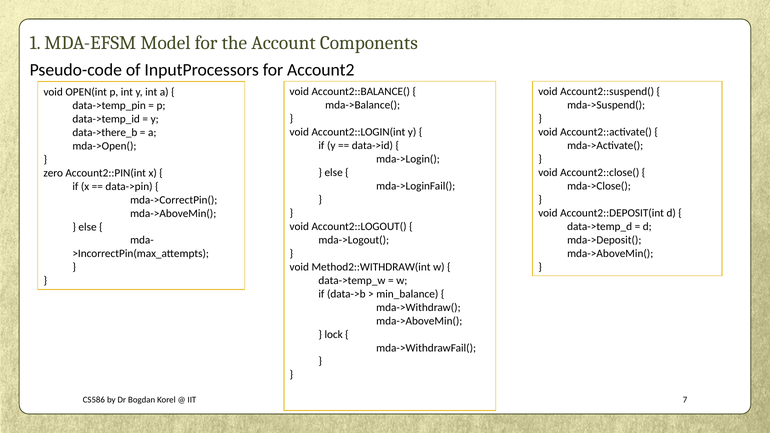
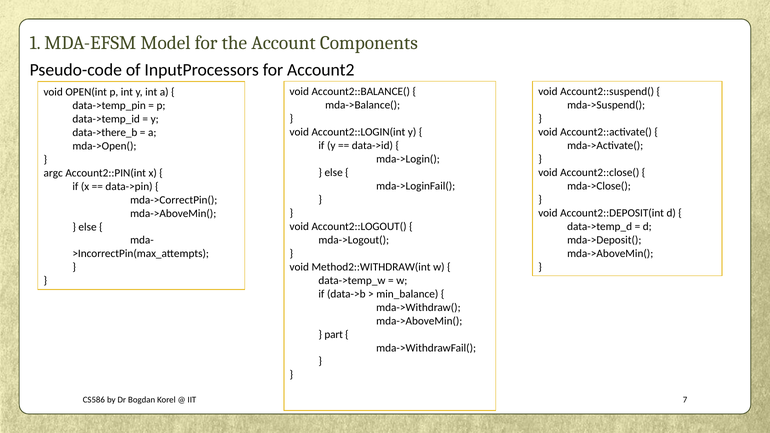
zero: zero -> argc
lock: lock -> part
